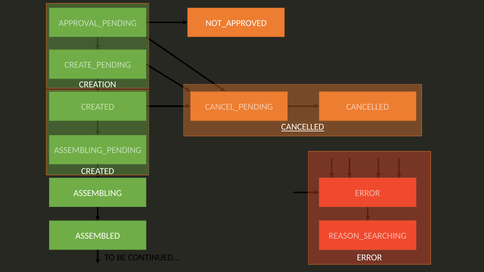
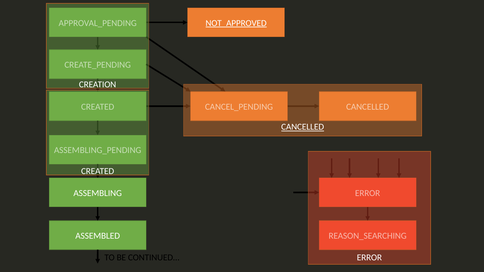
NOT_APPROVED underline: none -> present
